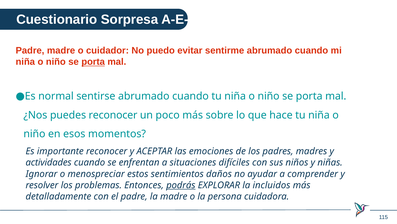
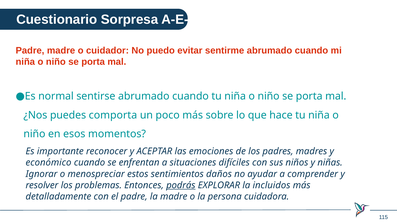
porta at (93, 62) underline: present -> none
puedes reconocer: reconocer -> comporta
actividades: actividades -> económico
